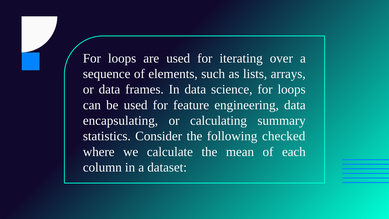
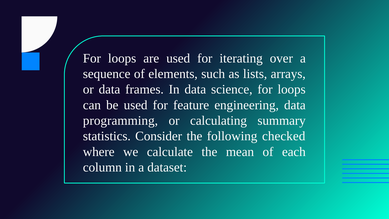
encapsulating: encapsulating -> programming
